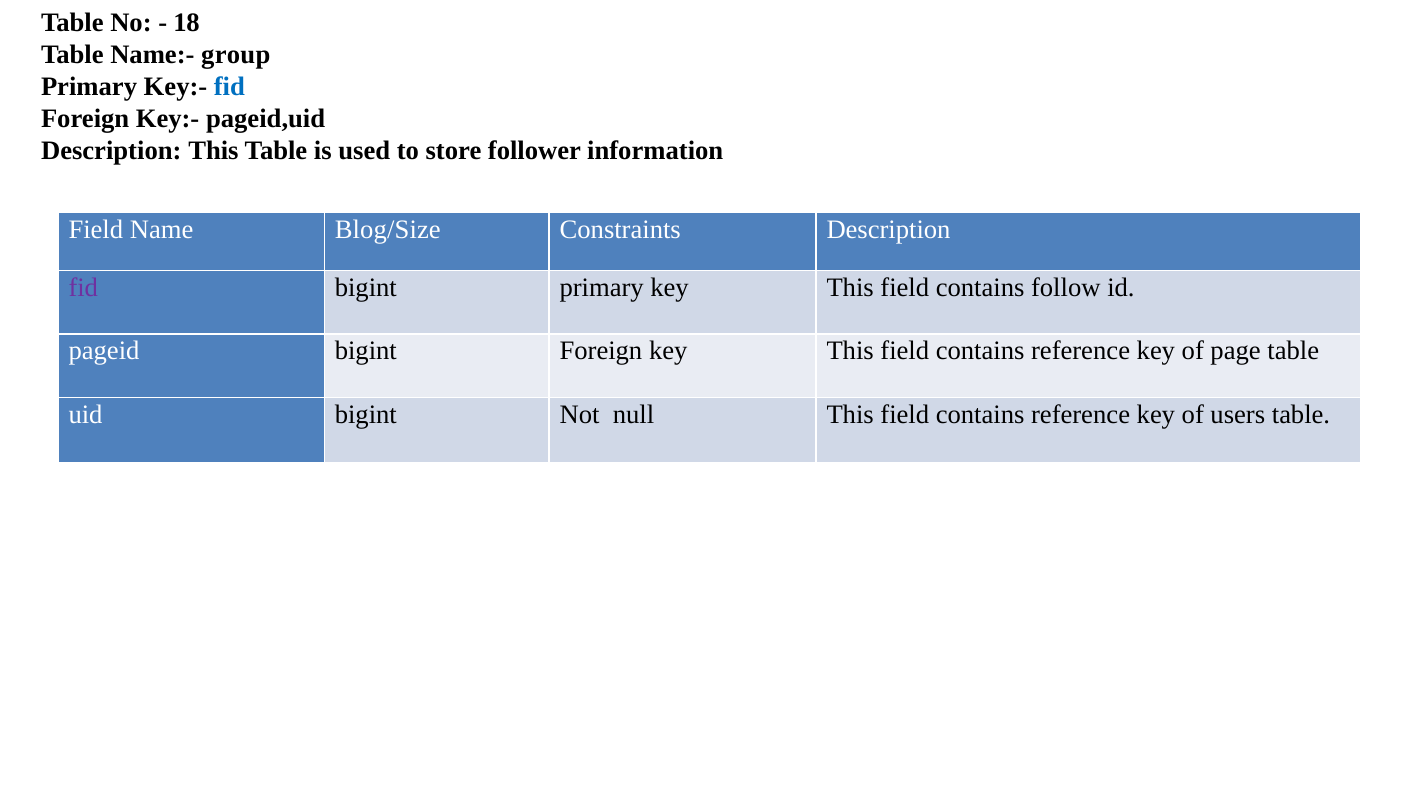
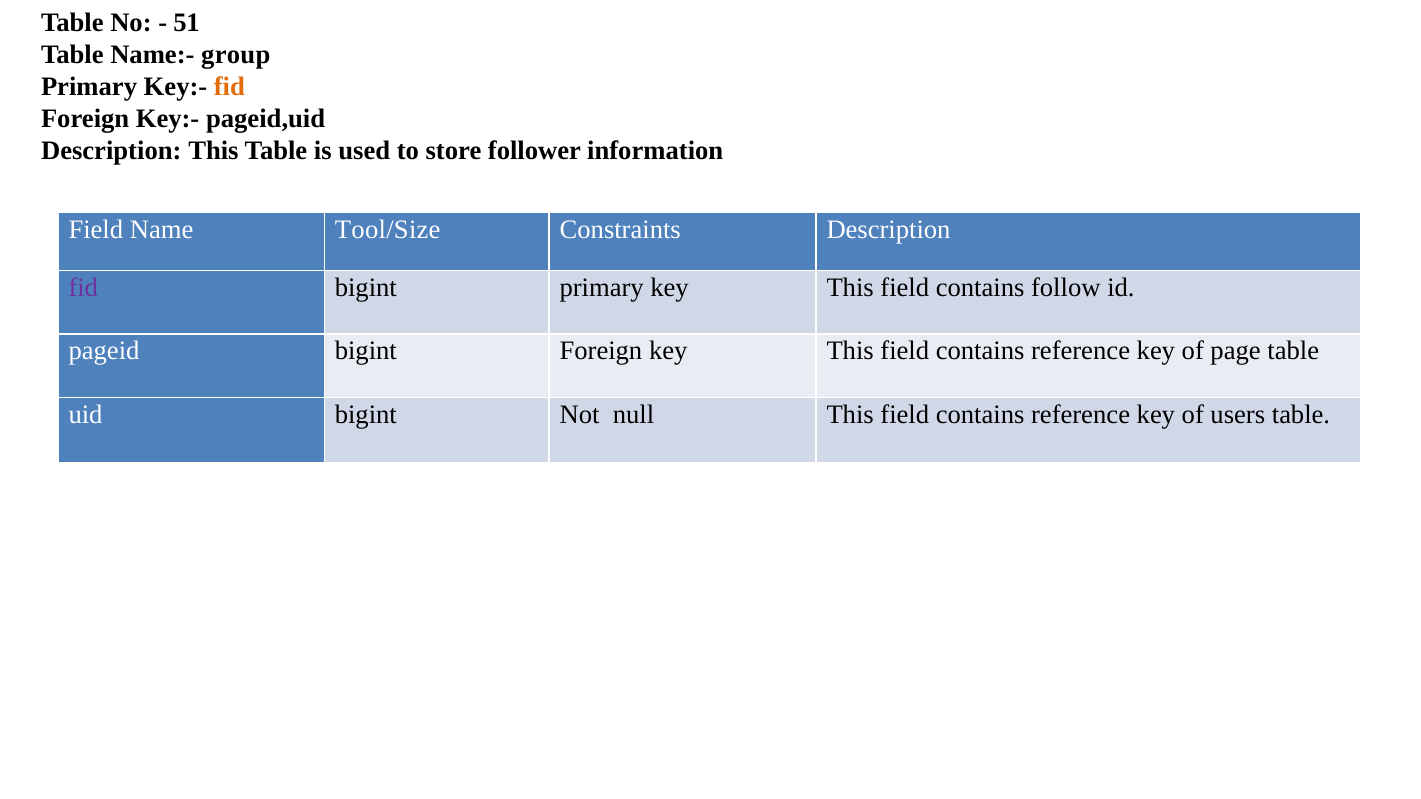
18: 18 -> 51
fid at (229, 87) colour: blue -> orange
Blog/Size: Blog/Size -> Tool/Size
